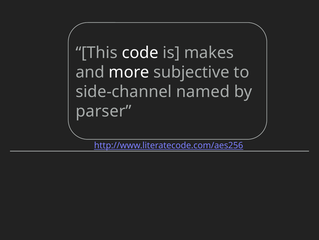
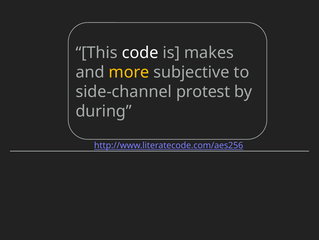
more colour: white -> yellow
named: named -> protest
parser: parser -> during
